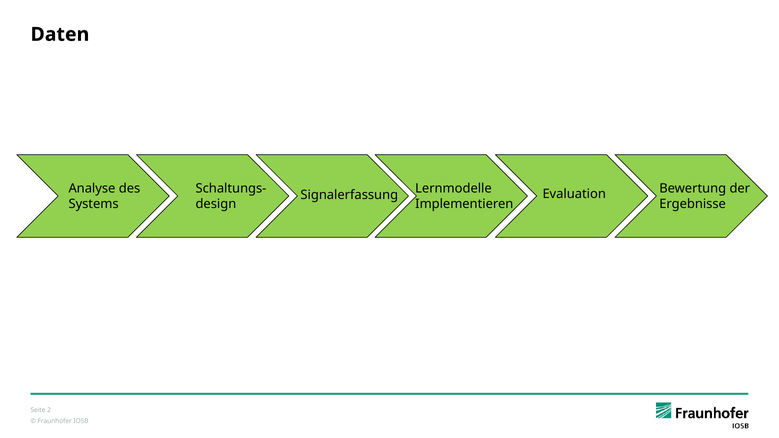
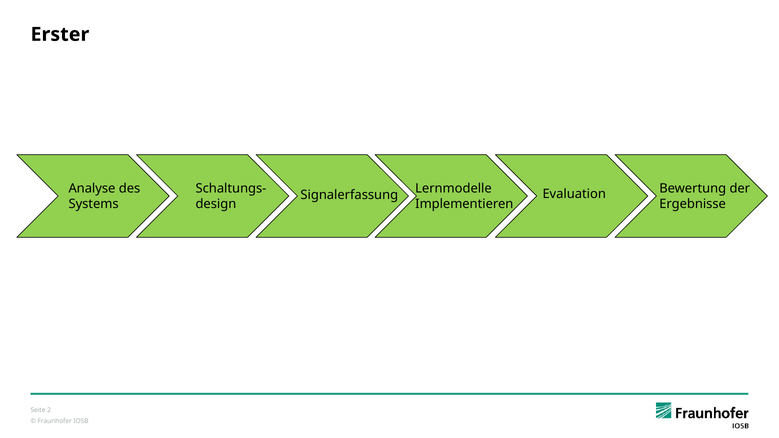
Daten: Daten -> Erster
